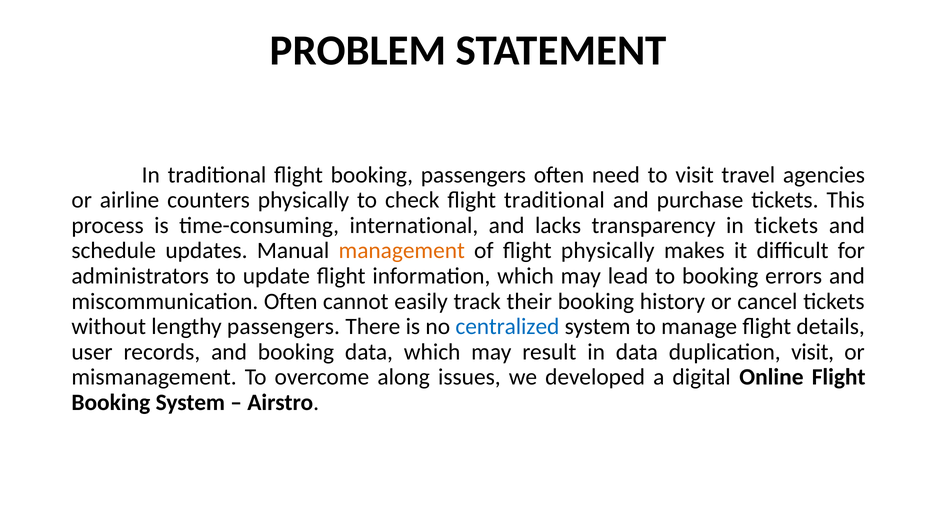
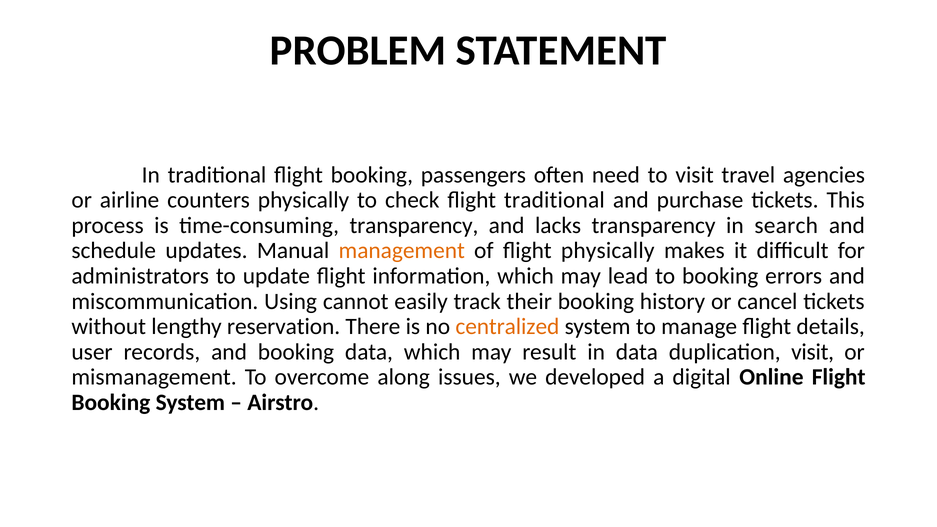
time-consuming international: international -> transparency
in tickets: tickets -> search
miscommunication Often: Often -> Using
lengthy passengers: passengers -> reservation
centralized colour: blue -> orange
